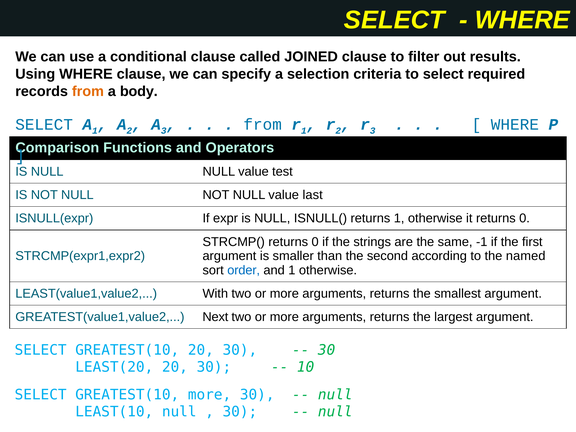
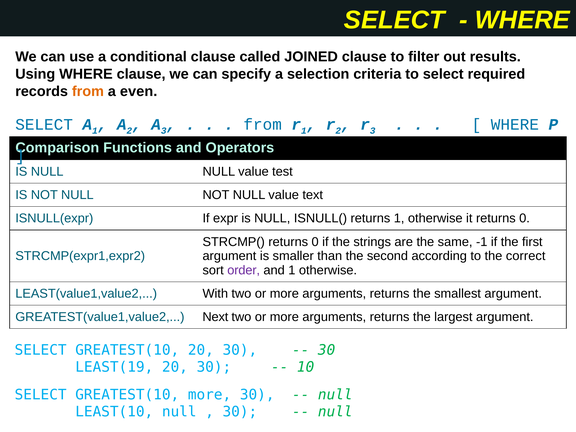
body: body -> even
last: last -> text
named: named -> correct
order colour: blue -> purple
LEAST(20: LEAST(20 -> LEAST(19
